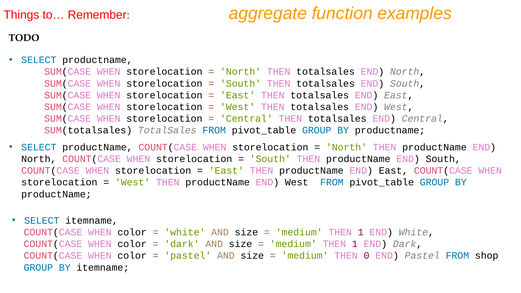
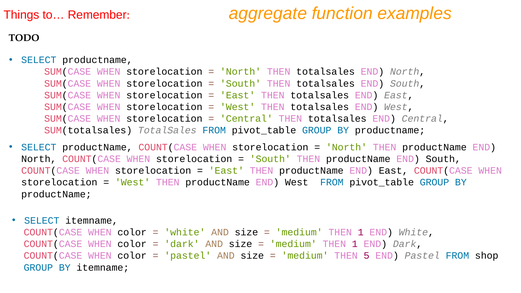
0: 0 -> 5
